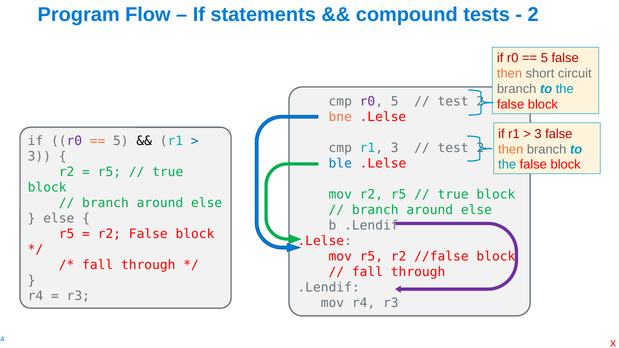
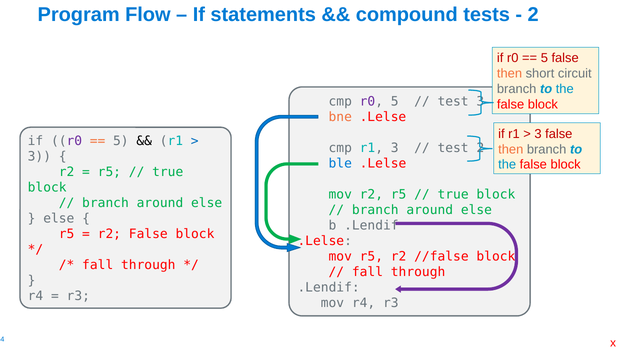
2 at (480, 102): 2 -> 3
